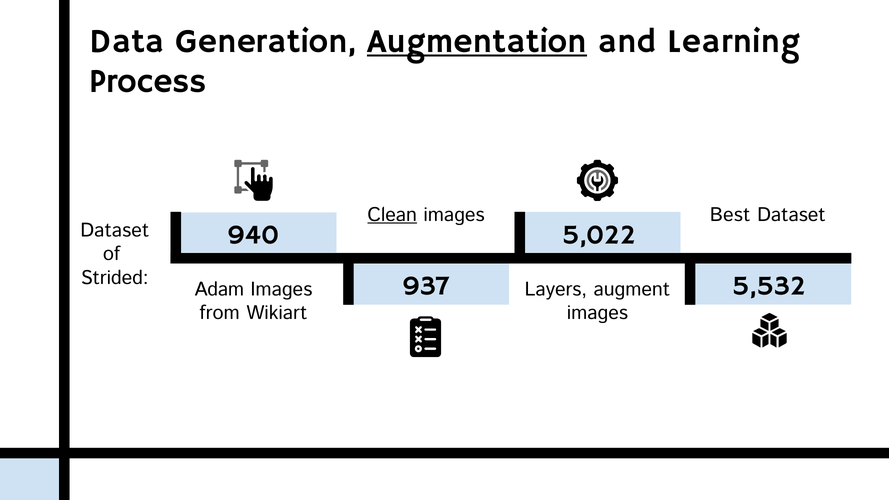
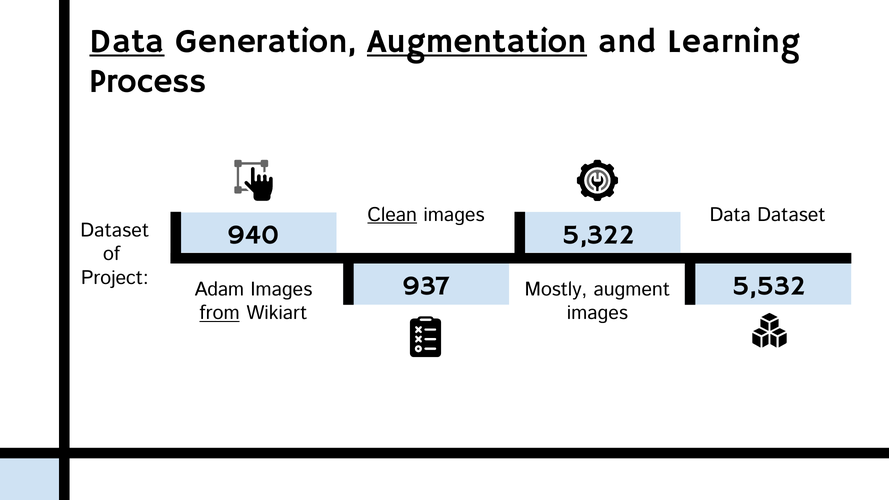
Data at (127, 41) underline: none -> present
Best at (730, 215): Best -> Data
5,022: 5,022 -> 5,322
Strided: Strided -> Project
Layers: Layers -> Mostly
from underline: none -> present
